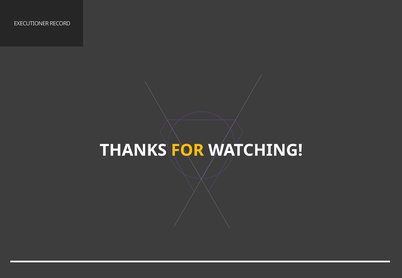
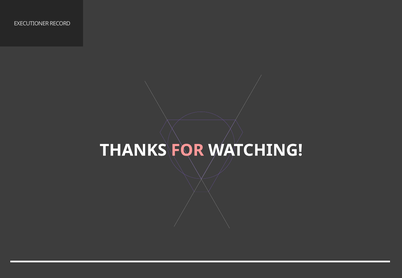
FOR colour: yellow -> pink
